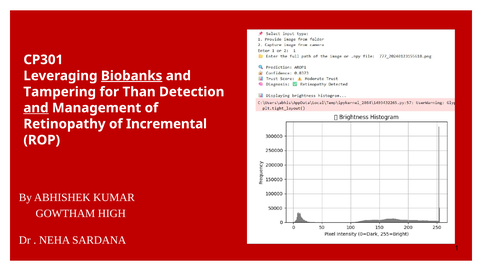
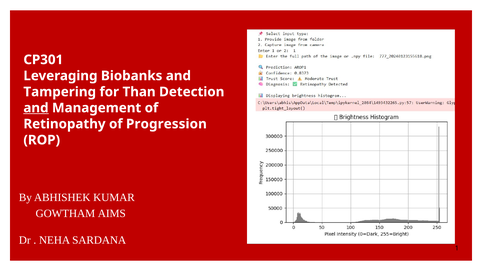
Biobanks underline: present -> none
Incremental: Incremental -> Progression
HIGH: HIGH -> AIMS
